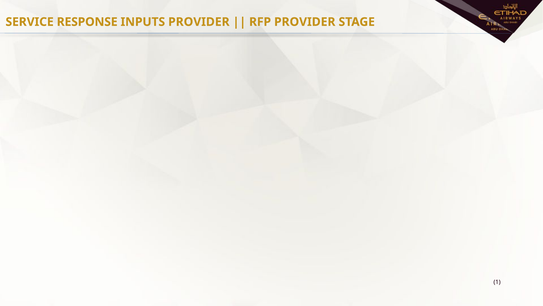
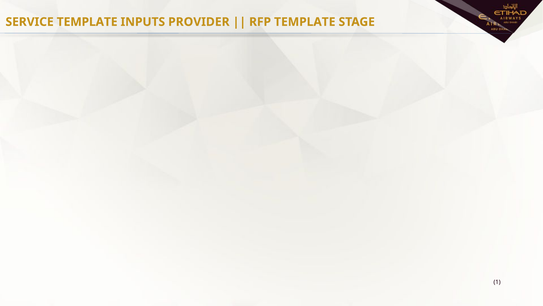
SERVICE RESPONSE: RESPONSE -> TEMPLATE
RFP PROVIDER: PROVIDER -> TEMPLATE
